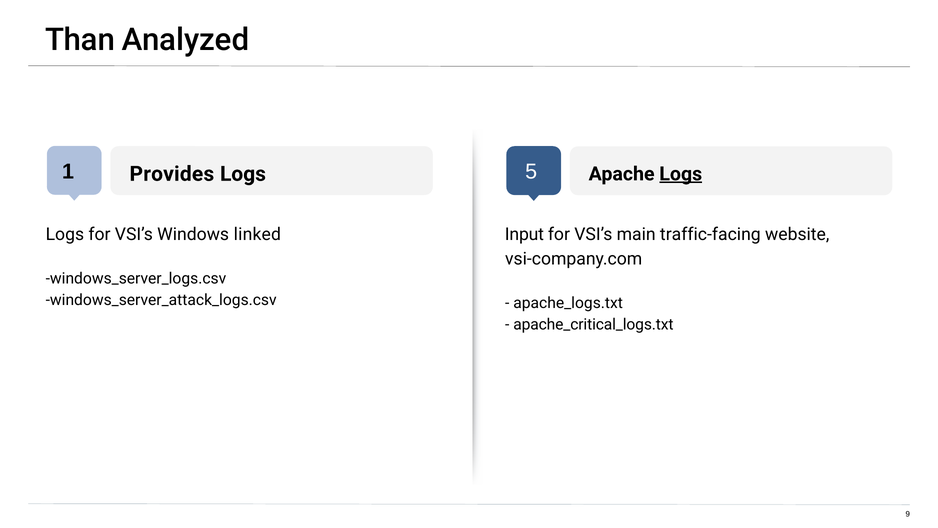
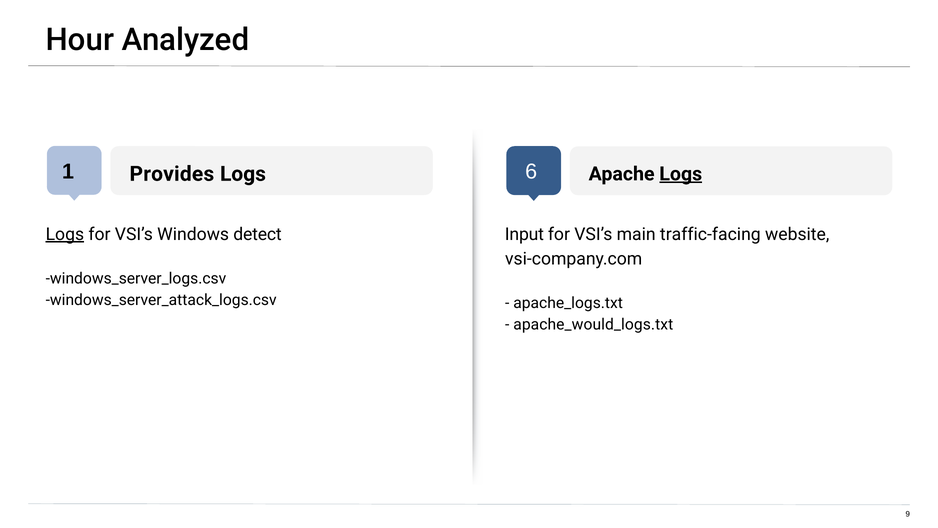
Than: Than -> Hour
5: 5 -> 6
Logs at (65, 234) underline: none -> present
linked: linked -> detect
apache_critical_logs.txt: apache_critical_logs.txt -> apache_would_logs.txt
